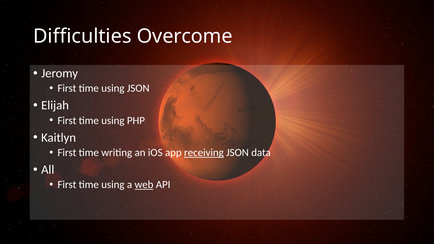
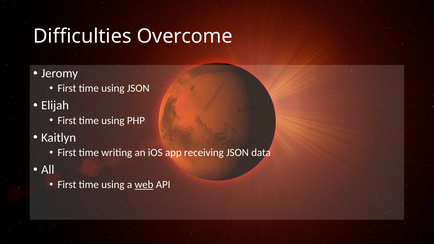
receiving underline: present -> none
